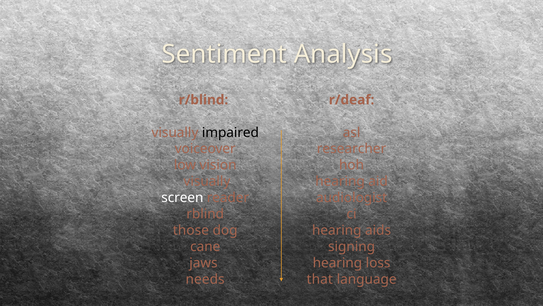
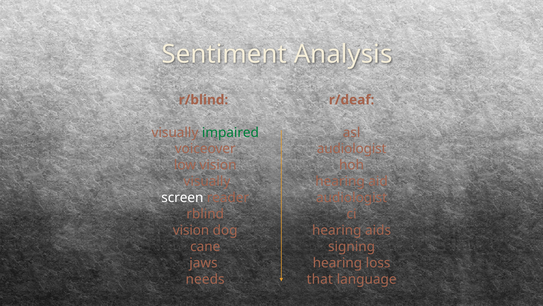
impaired colour: black -> green
researcher at (352, 149): researcher -> audiologist
those at (191, 230): those -> vision
